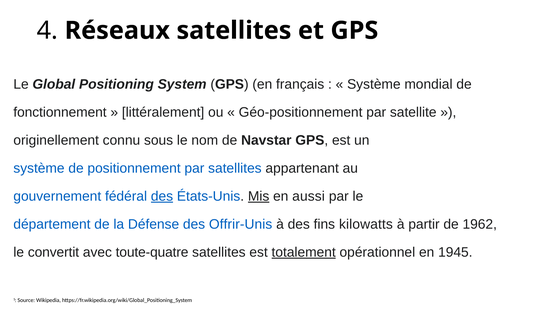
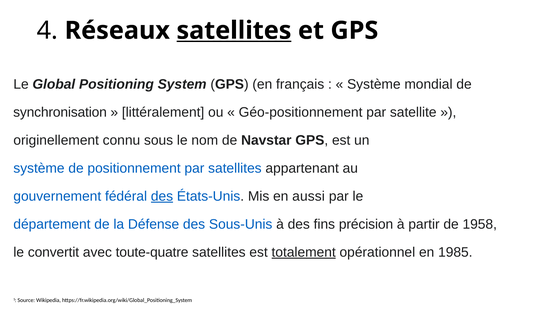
satellites at (234, 31) underline: none -> present
fonctionnement: fonctionnement -> synchronisation
Mis underline: present -> none
Offrir-Unis: Offrir-Unis -> Sous-Unis
kilowatts: kilowatts -> précision
1962: 1962 -> 1958
1945: 1945 -> 1985
